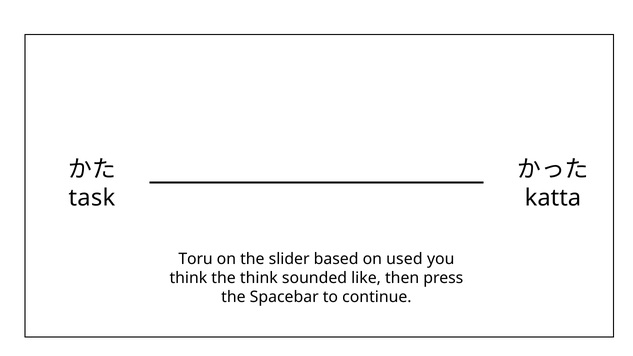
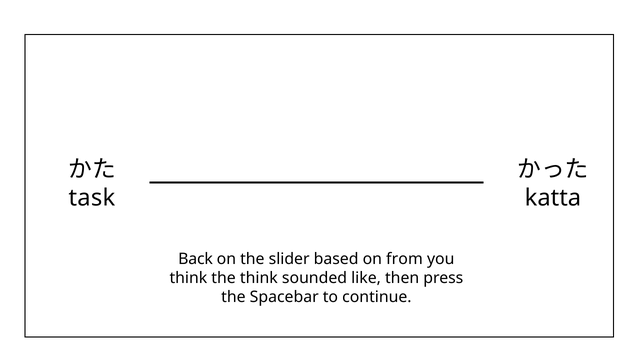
Toru: Toru -> Back
used: used -> from
